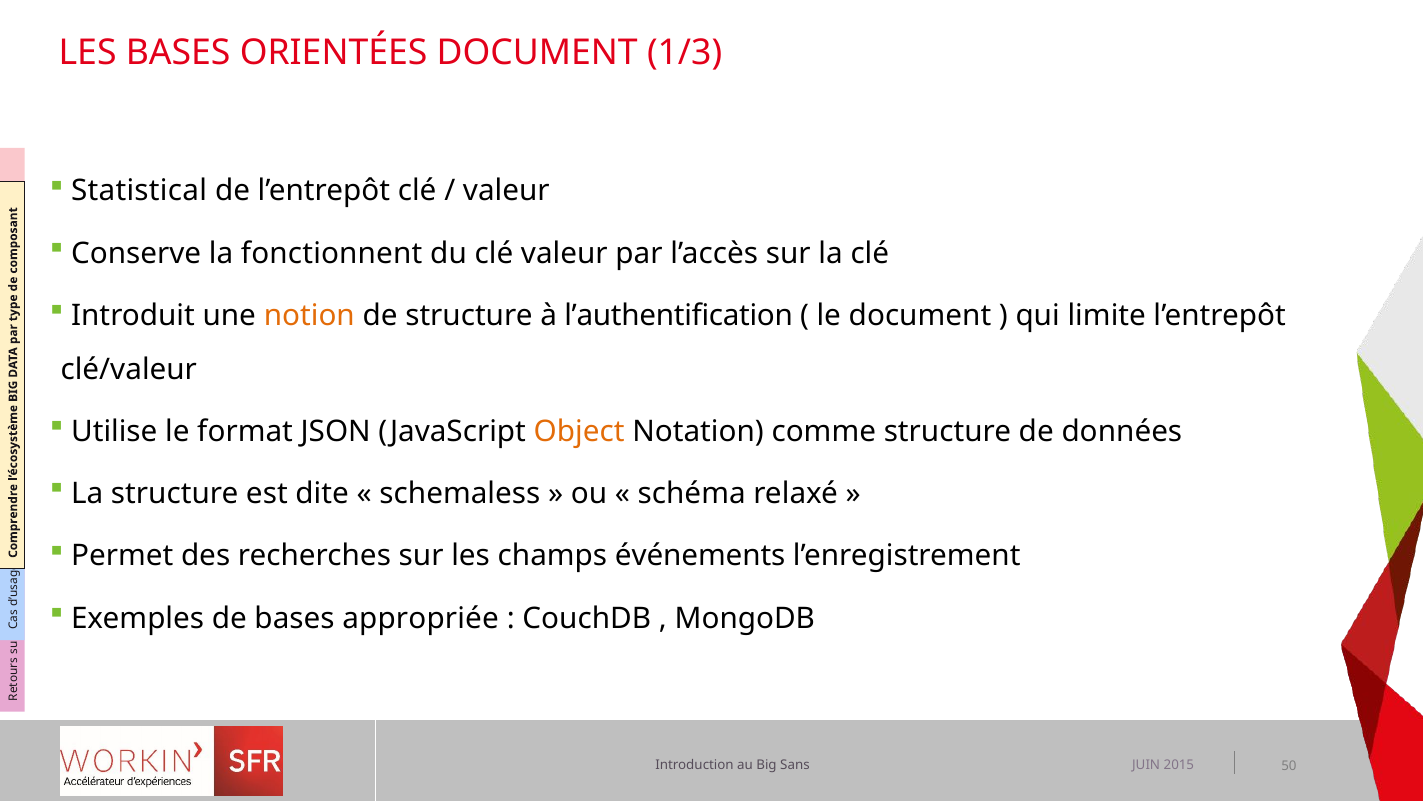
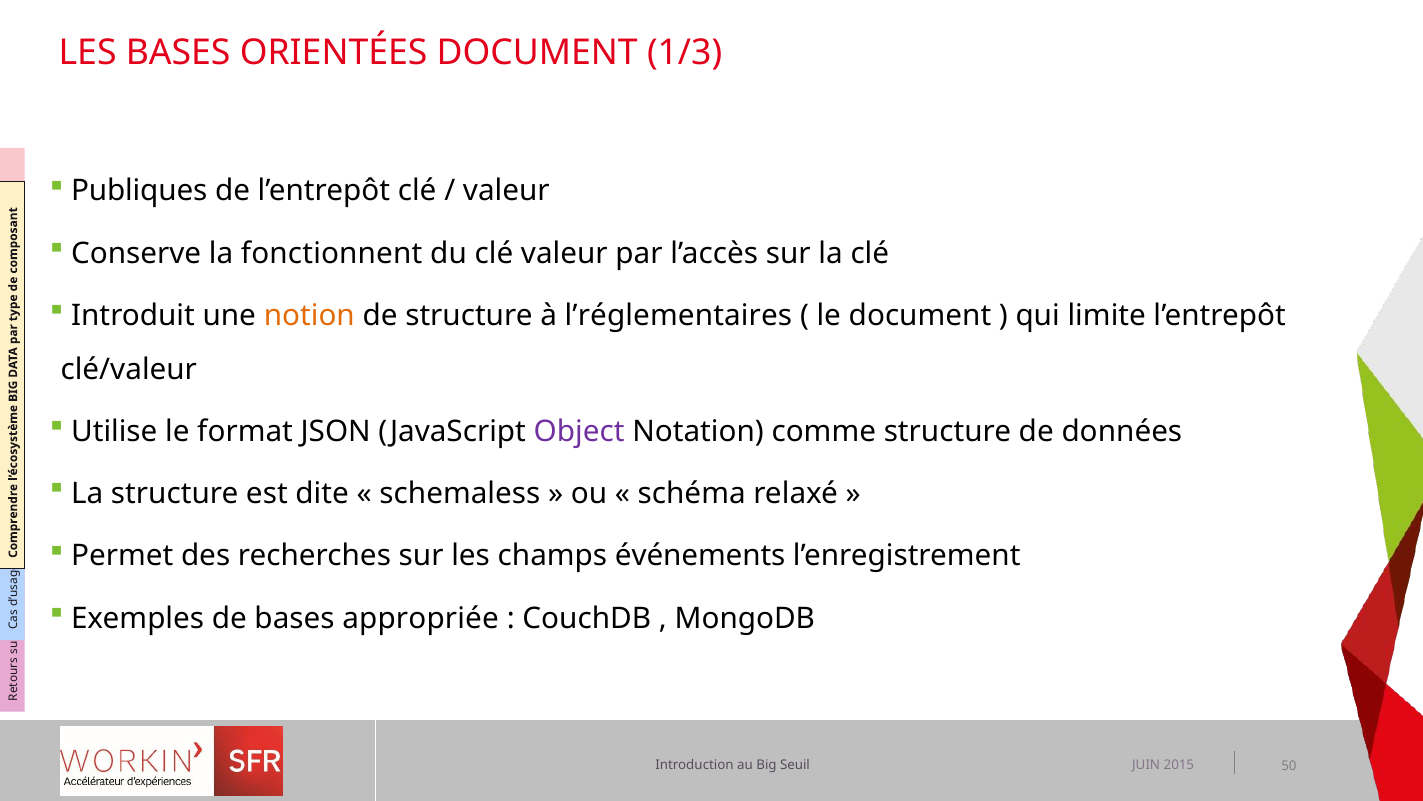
Statistical: Statistical -> Publiques
l’authentification: l’authentification -> l’réglementaires
Object colour: orange -> purple
Sans: Sans -> Seuil
